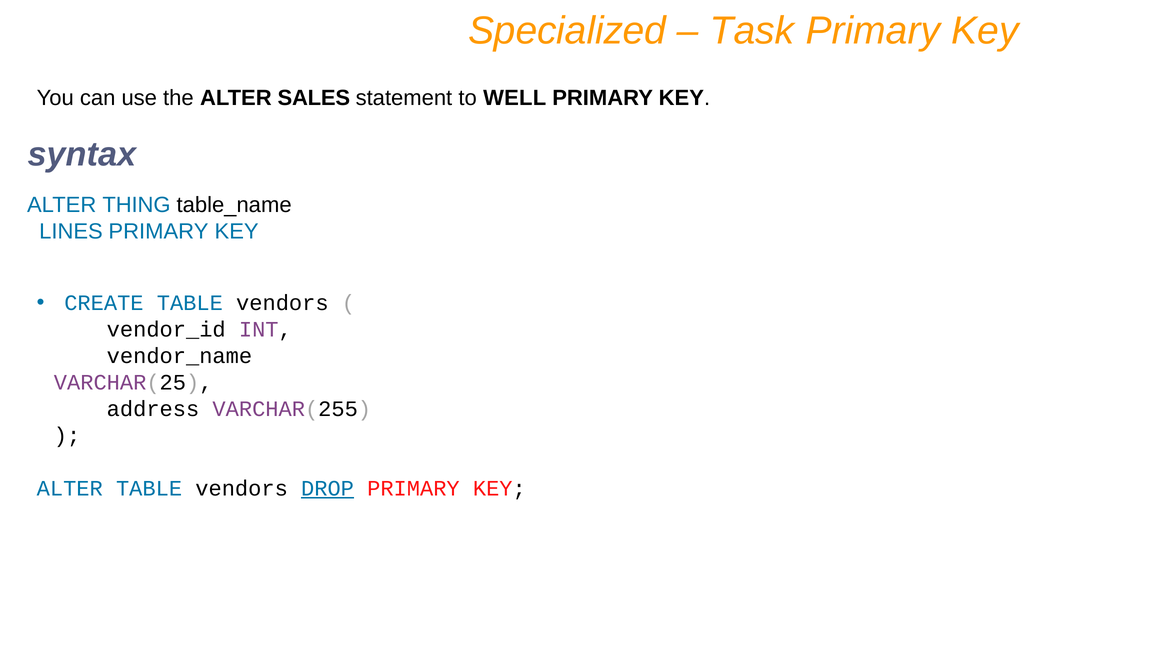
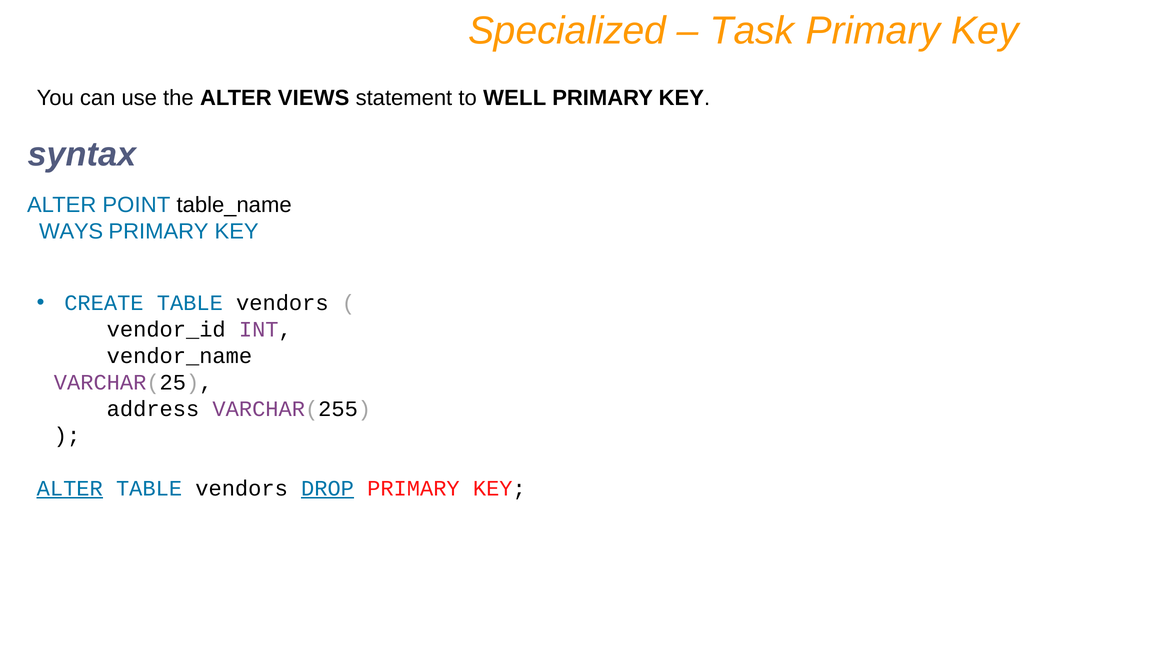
SALES: SALES -> VIEWS
THING: THING -> POINT
LINES: LINES -> WAYS
ALTER at (70, 488) underline: none -> present
